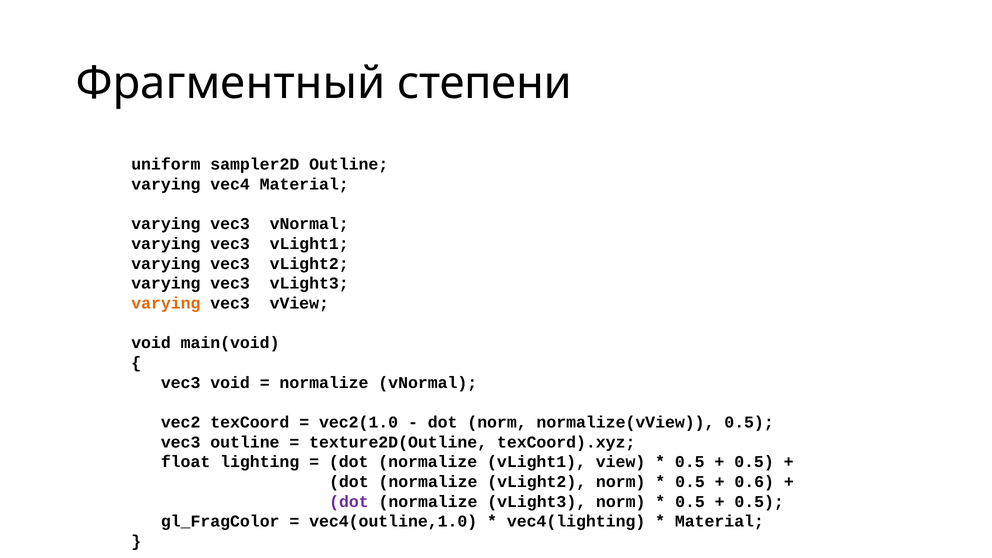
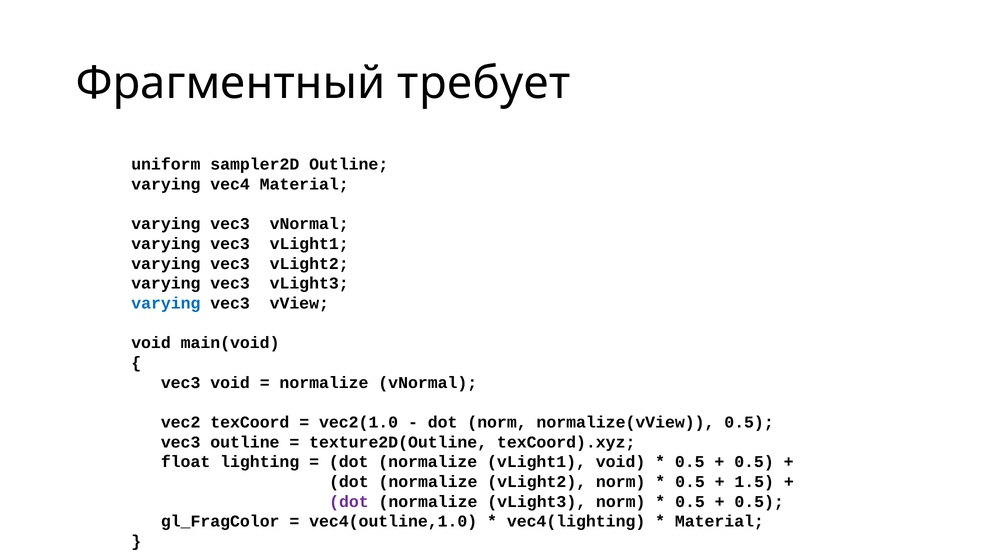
степени: степени -> требует
varying at (166, 303) colour: orange -> blue
vLight1 view: view -> void
0.6: 0.6 -> 1.5
